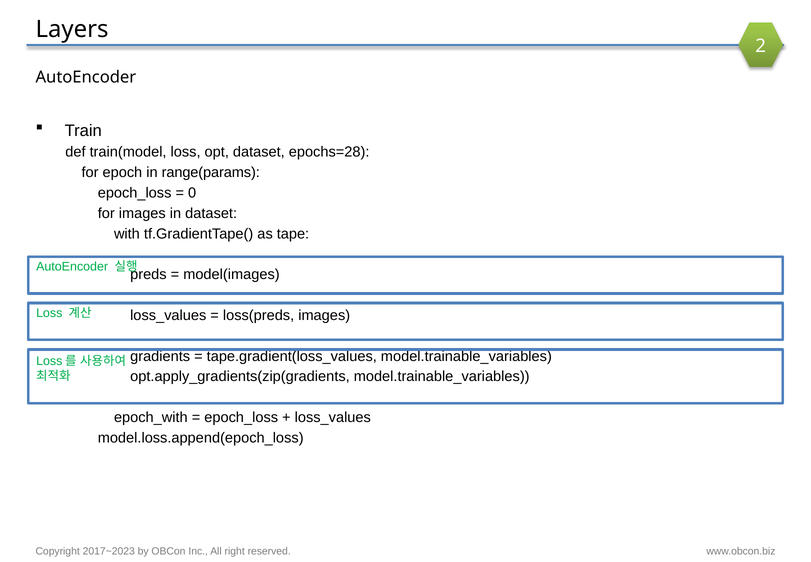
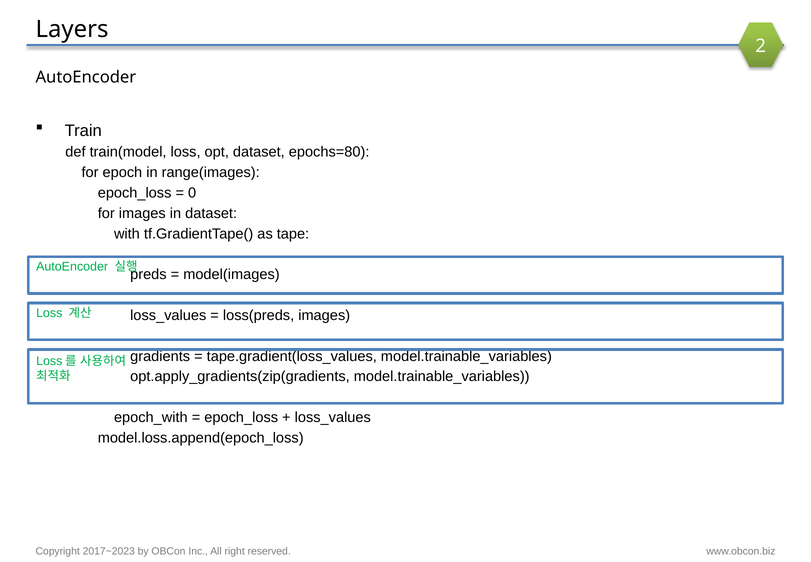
epochs=28: epochs=28 -> epochs=80
range(params: range(params -> range(images
